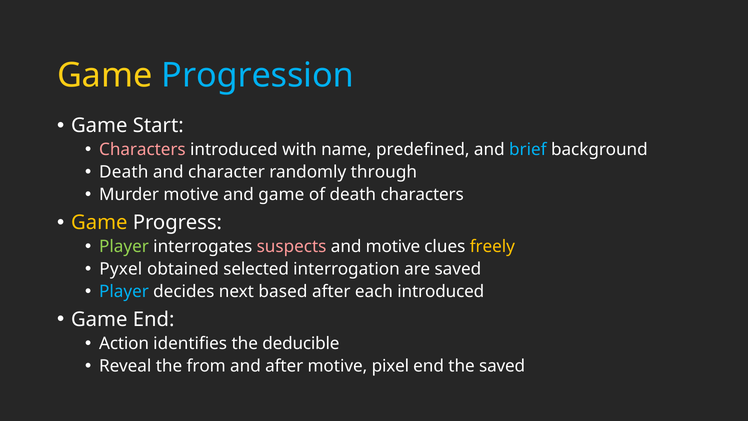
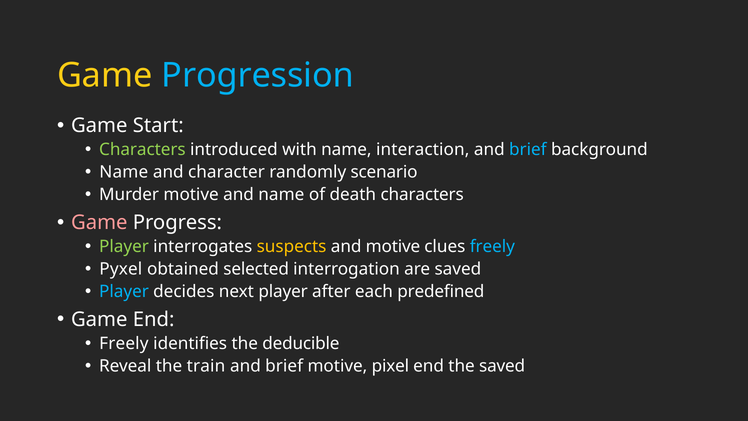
Characters at (142, 150) colour: pink -> light green
predefined: predefined -> interaction
Death at (124, 172): Death -> Name
through: through -> scenario
and game: game -> name
Game at (99, 222) colour: yellow -> pink
suspects colour: pink -> yellow
freely at (492, 247) colour: yellow -> light blue
next based: based -> player
each introduced: introduced -> predefined
Action at (124, 343): Action -> Freely
from: from -> train
after at (284, 366): after -> brief
